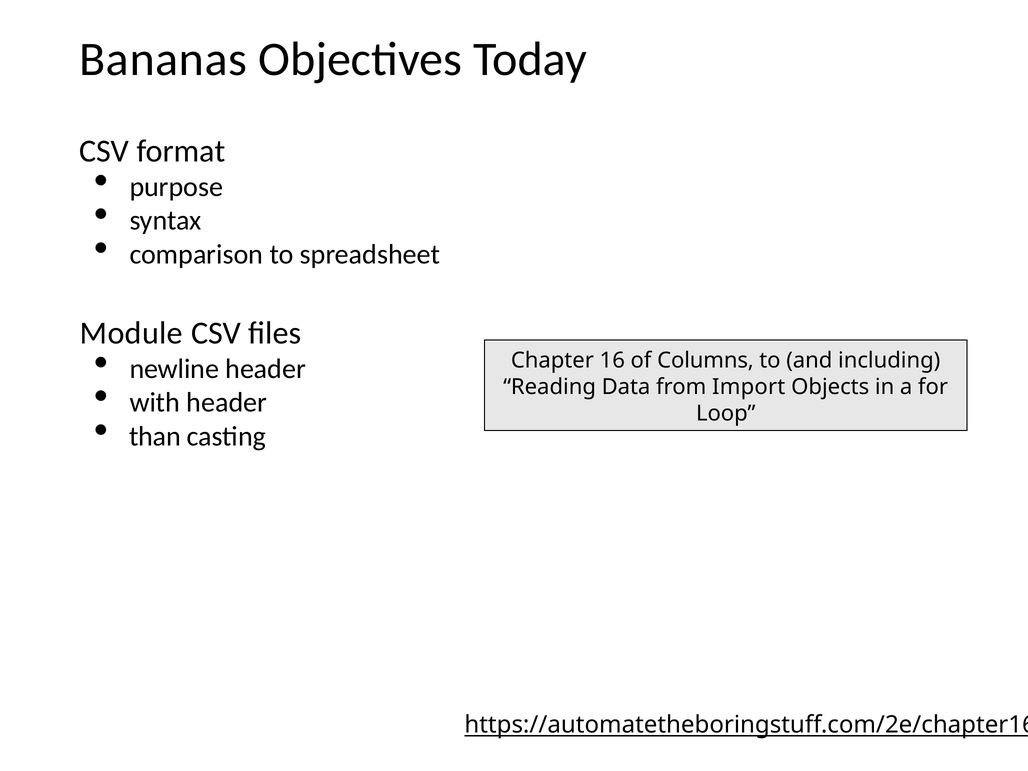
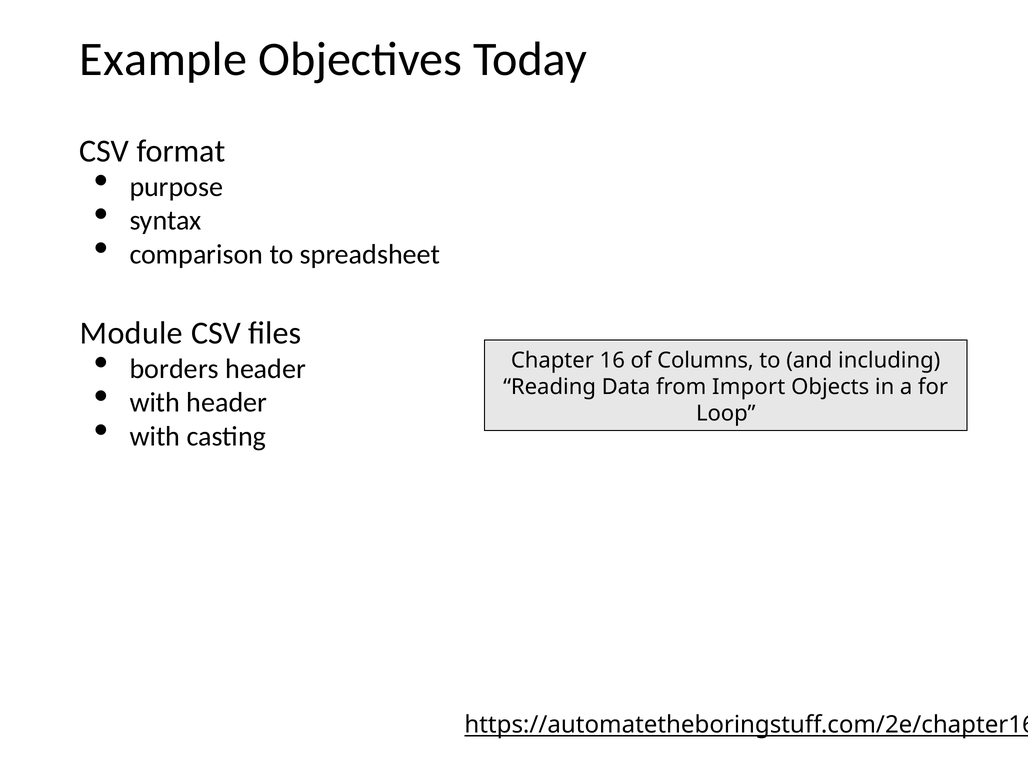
Bananas: Bananas -> Example
newline: newline -> borders
than at (155, 436): than -> with
